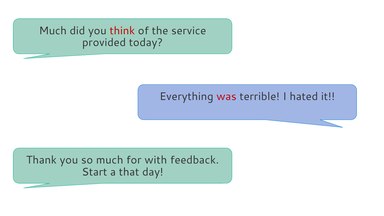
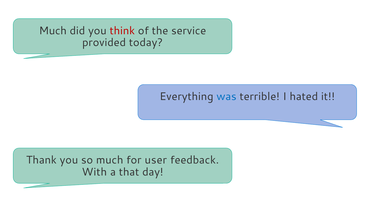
was colour: red -> blue
with: with -> user
Start: Start -> With
